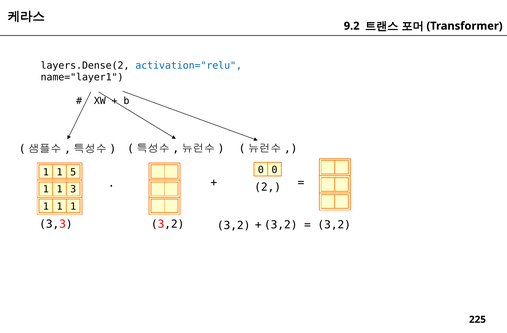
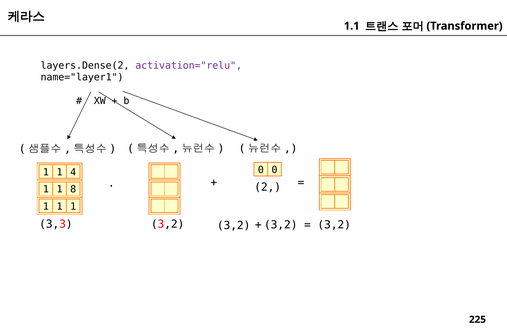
9.2: 9.2 -> 1.1
activation="relu colour: blue -> purple
5: 5 -> 4
3: 3 -> 8
